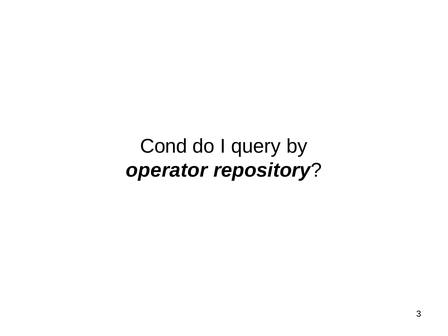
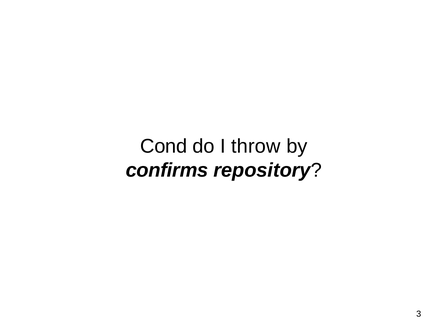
query: query -> throw
operator: operator -> confirms
